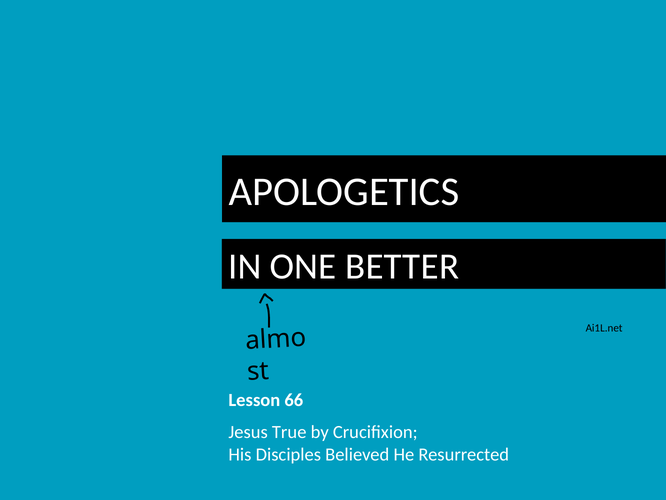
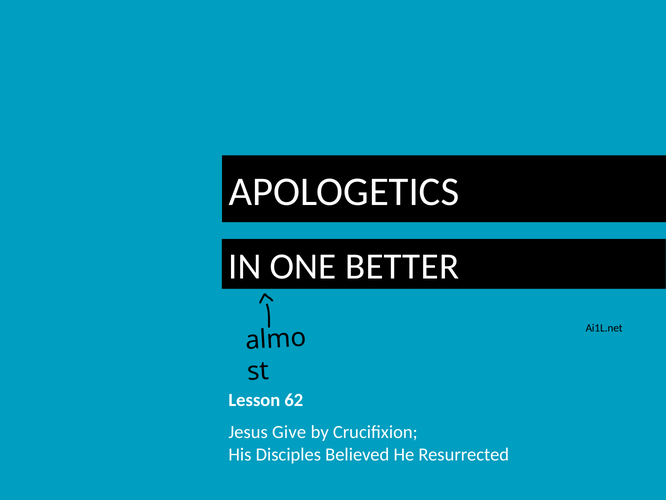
66: 66 -> 62
True: True -> Give
